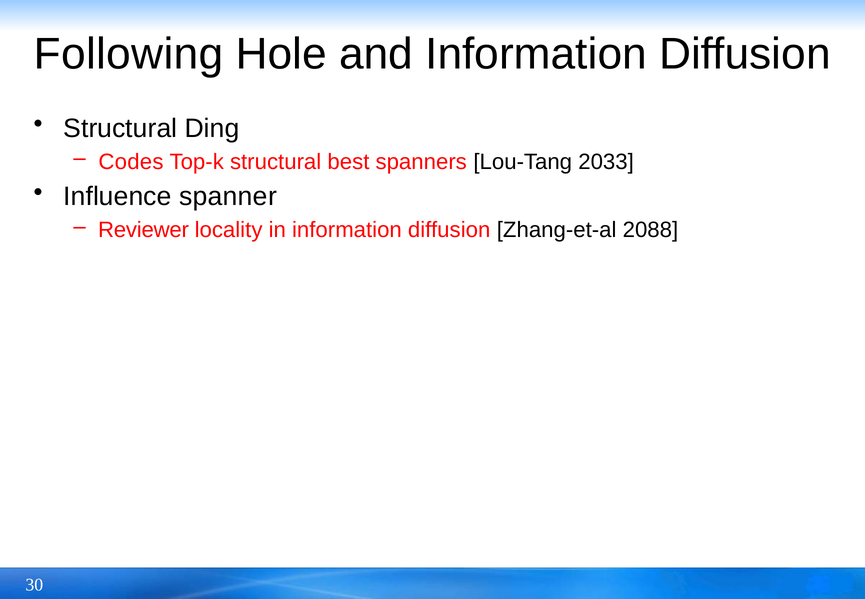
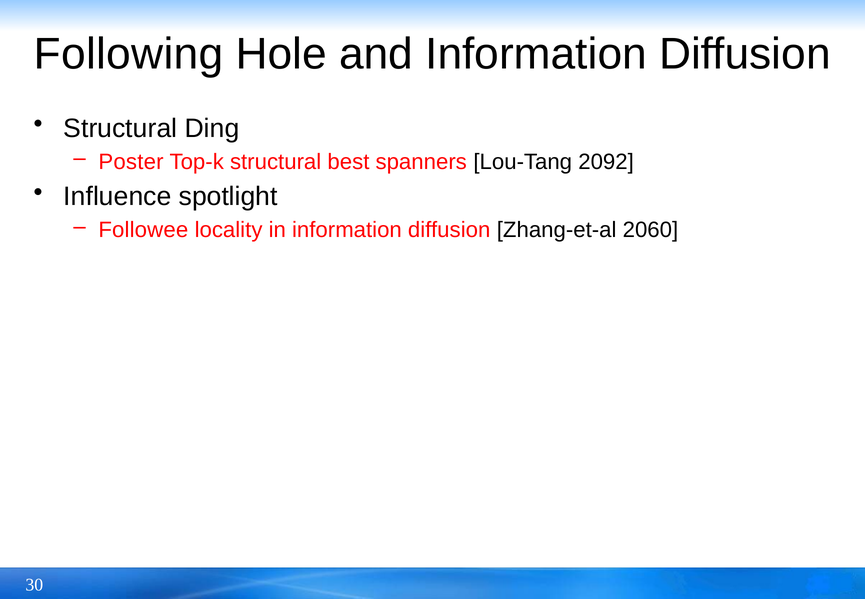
Codes: Codes -> Poster
2033: 2033 -> 2092
spanner: spanner -> spotlight
Reviewer: Reviewer -> Followee
2088: 2088 -> 2060
